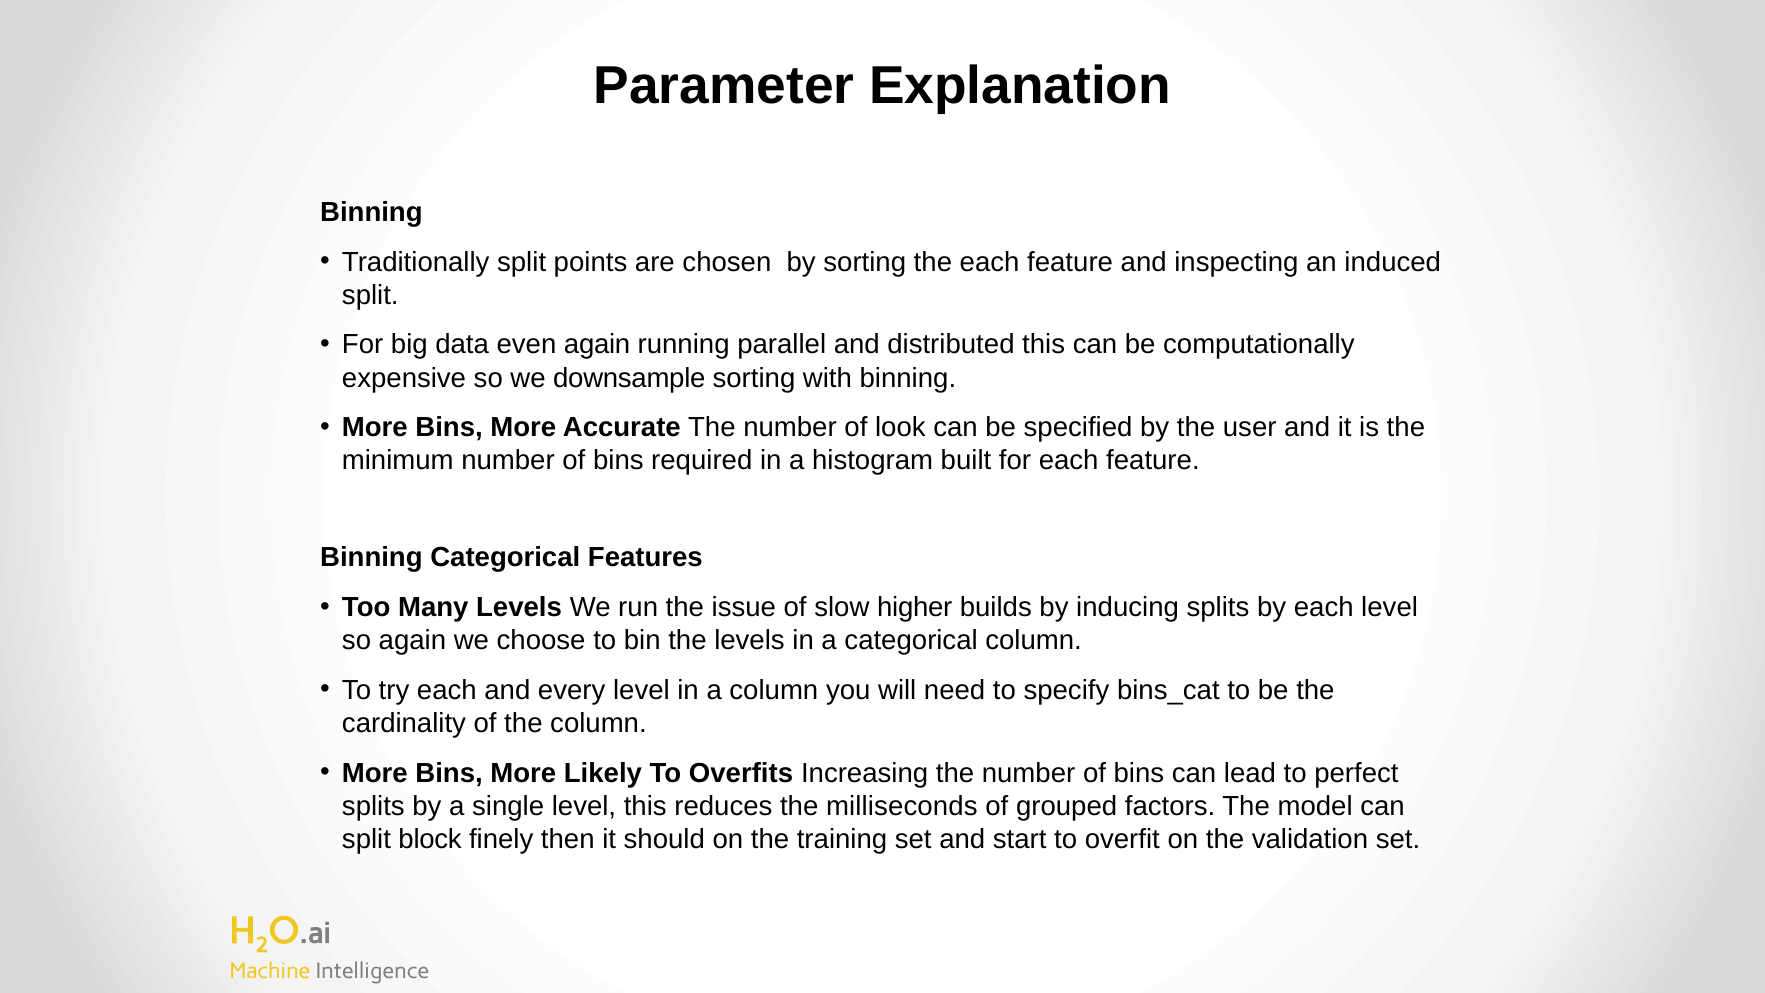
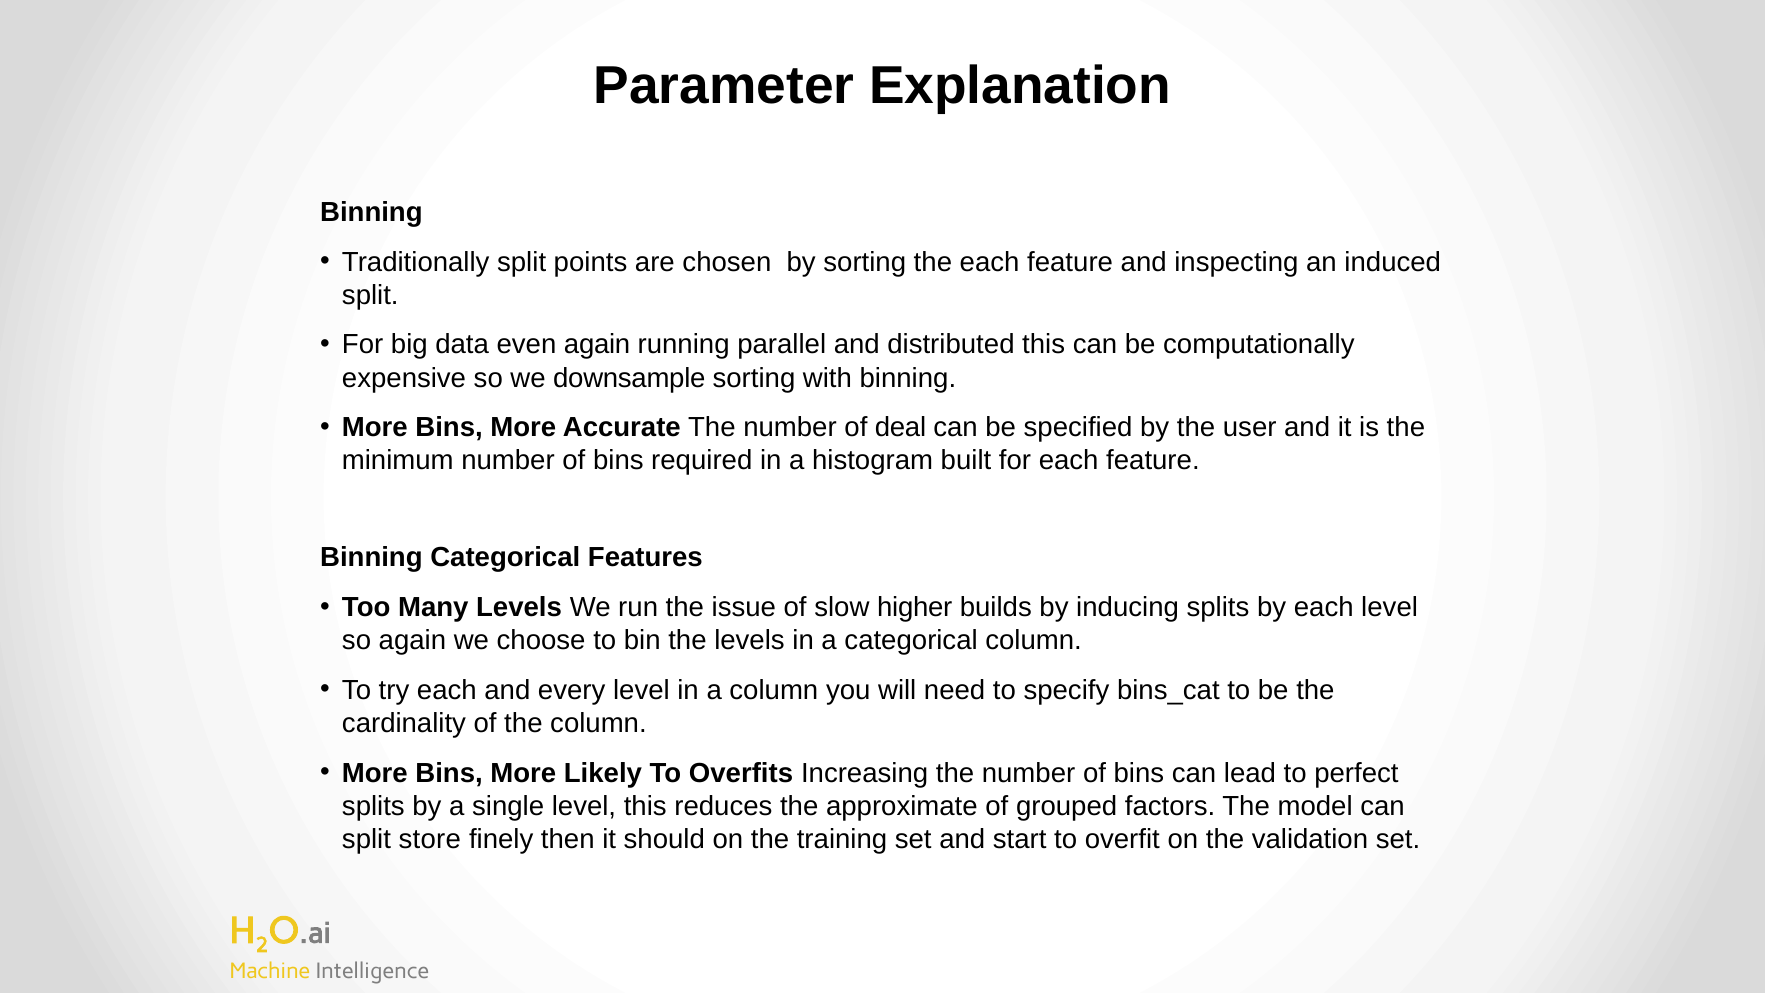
look: look -> deal
milliseconds: milliseconds -> approximate
block: block -> store
